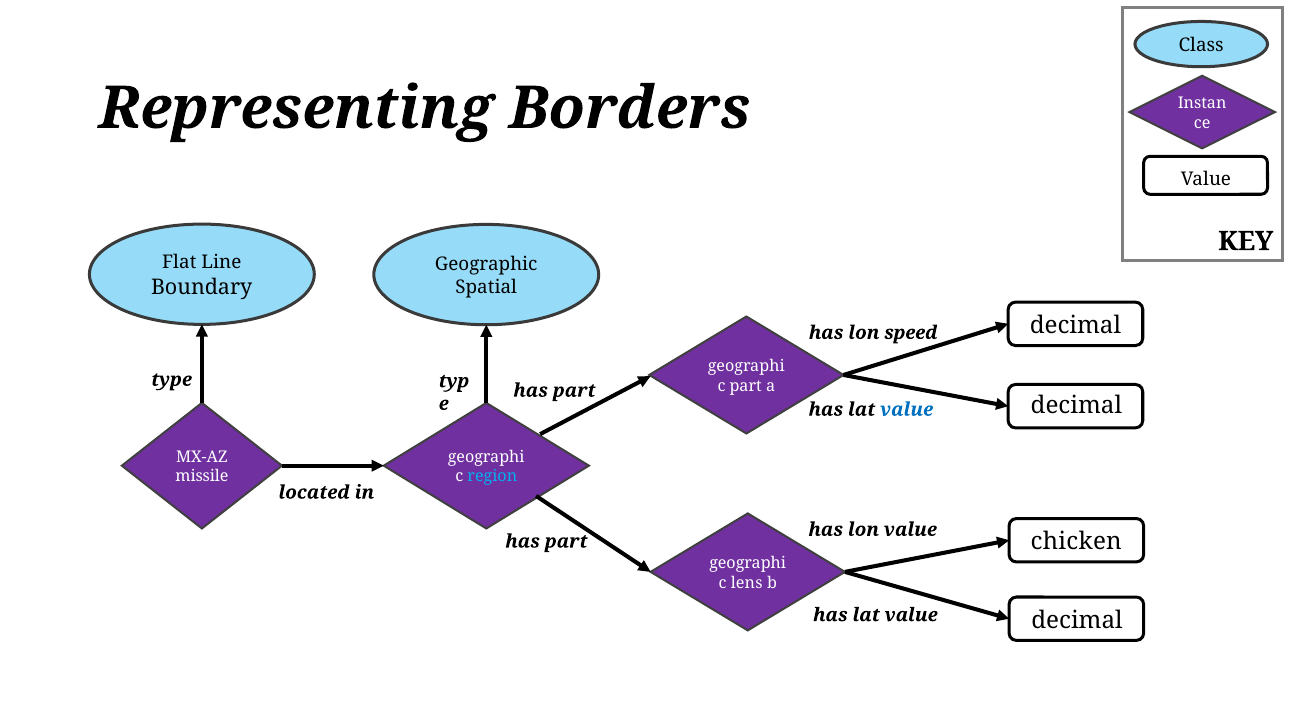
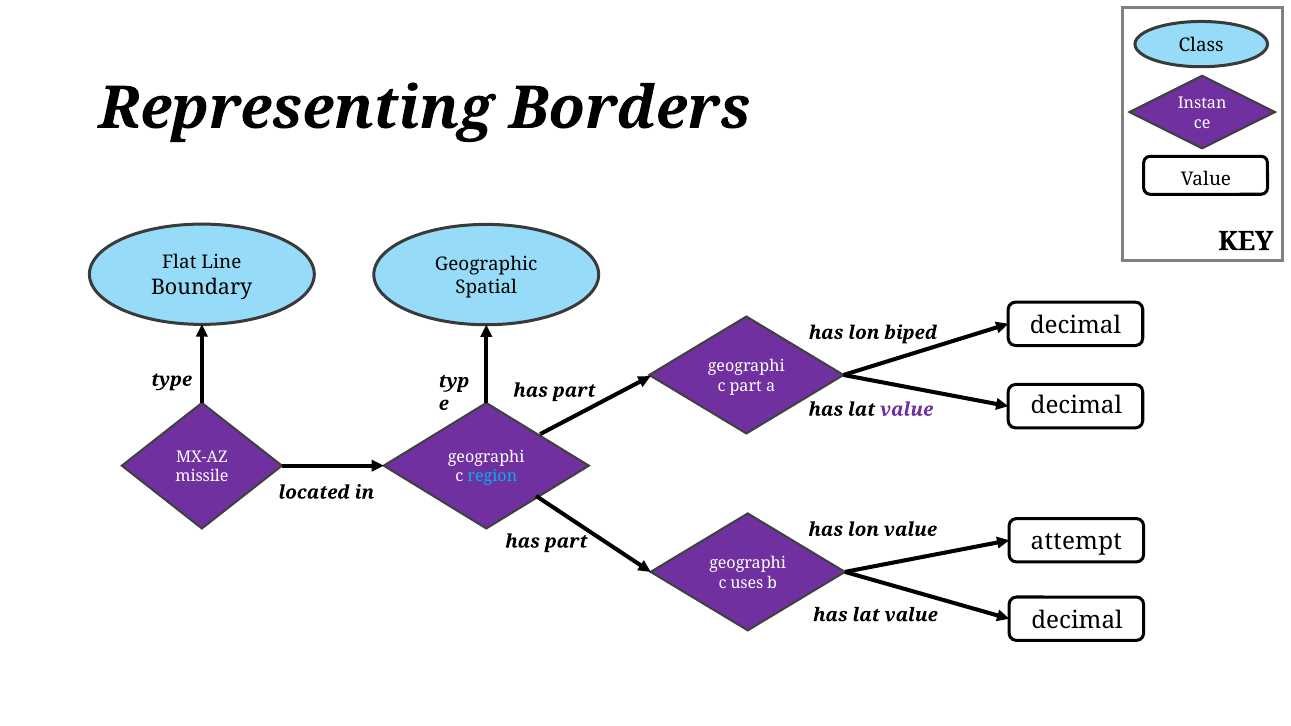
speed: speed -> biped
value at (907, 410) colour: blue -> purple
chicken: chicken -> attempt
lens: lens -> uses
